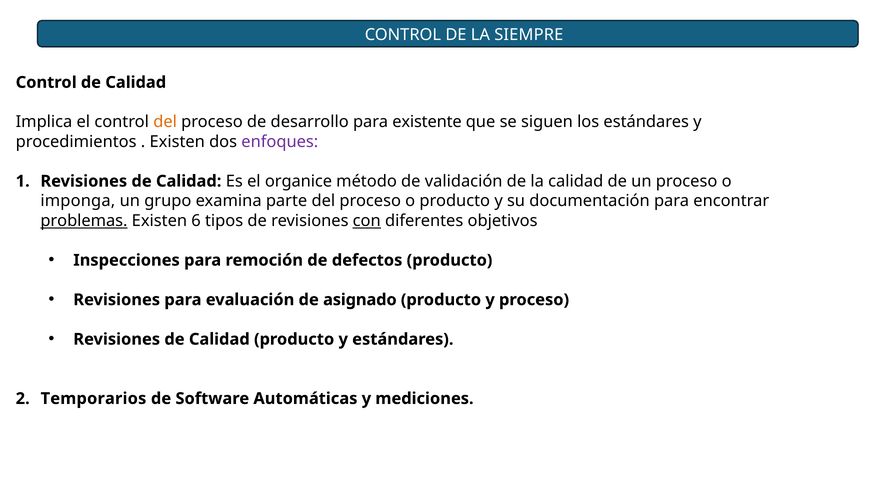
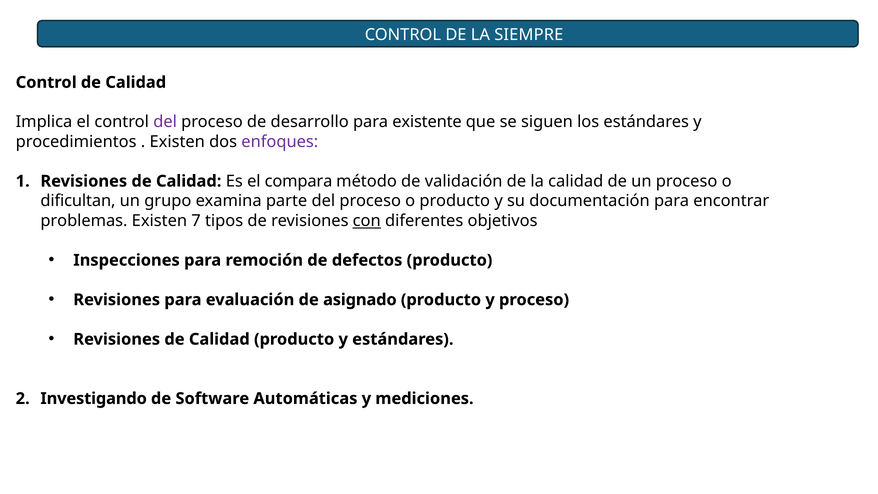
del at (165, 122) colour: orange -> purple
organice: organice -> compara
imponga: imponga -> dificultan
problemas underline: present -> none
6: 6 -> 7
Temporarios: Temporarios -> Investigando
